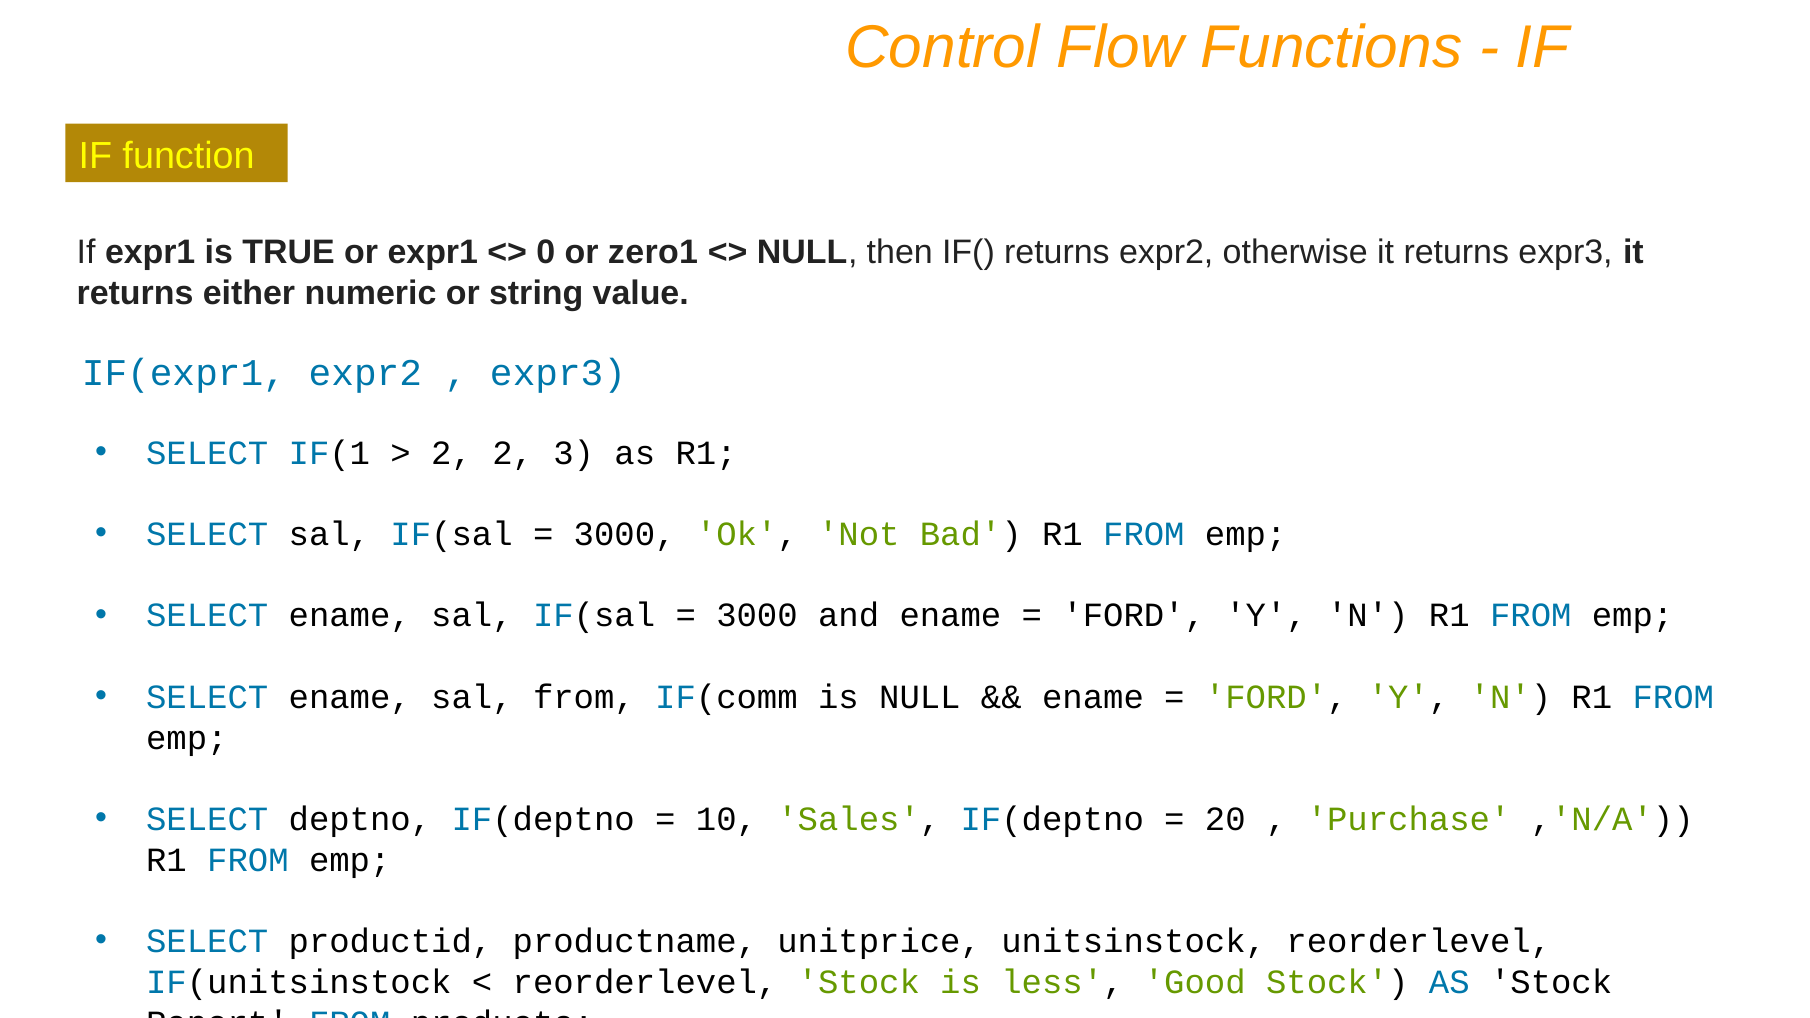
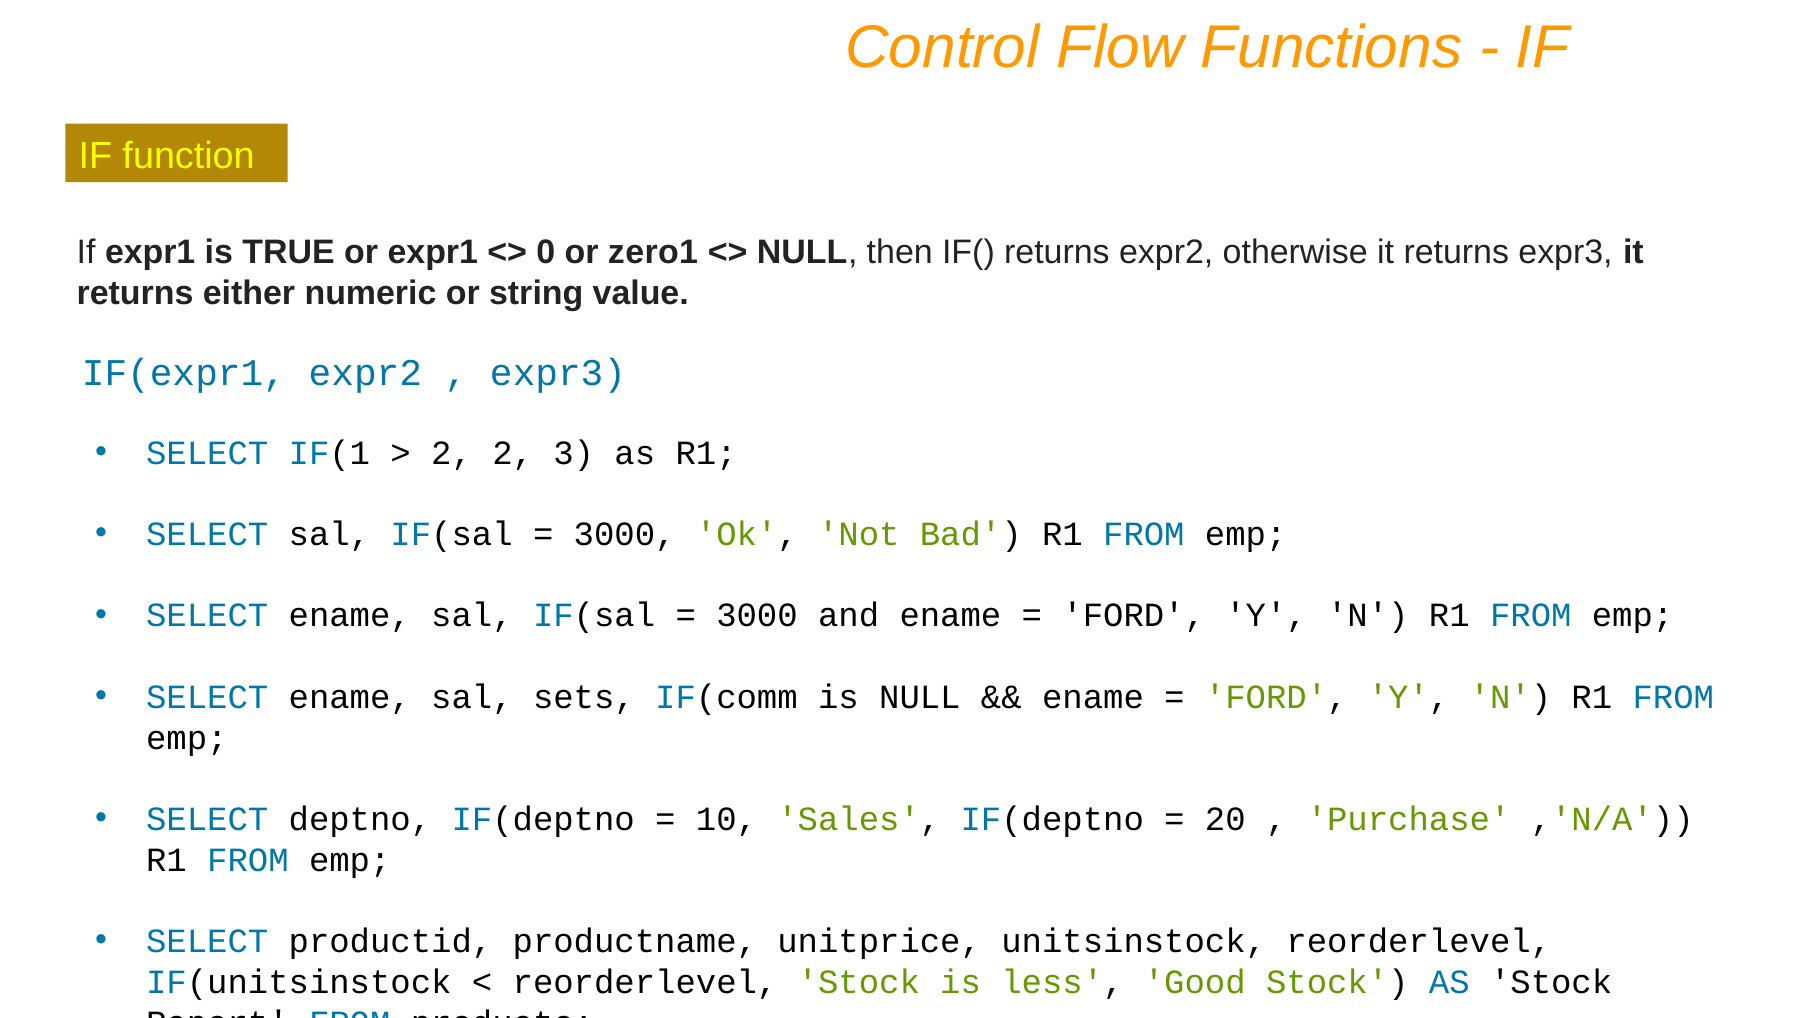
sal from: from -> sets
